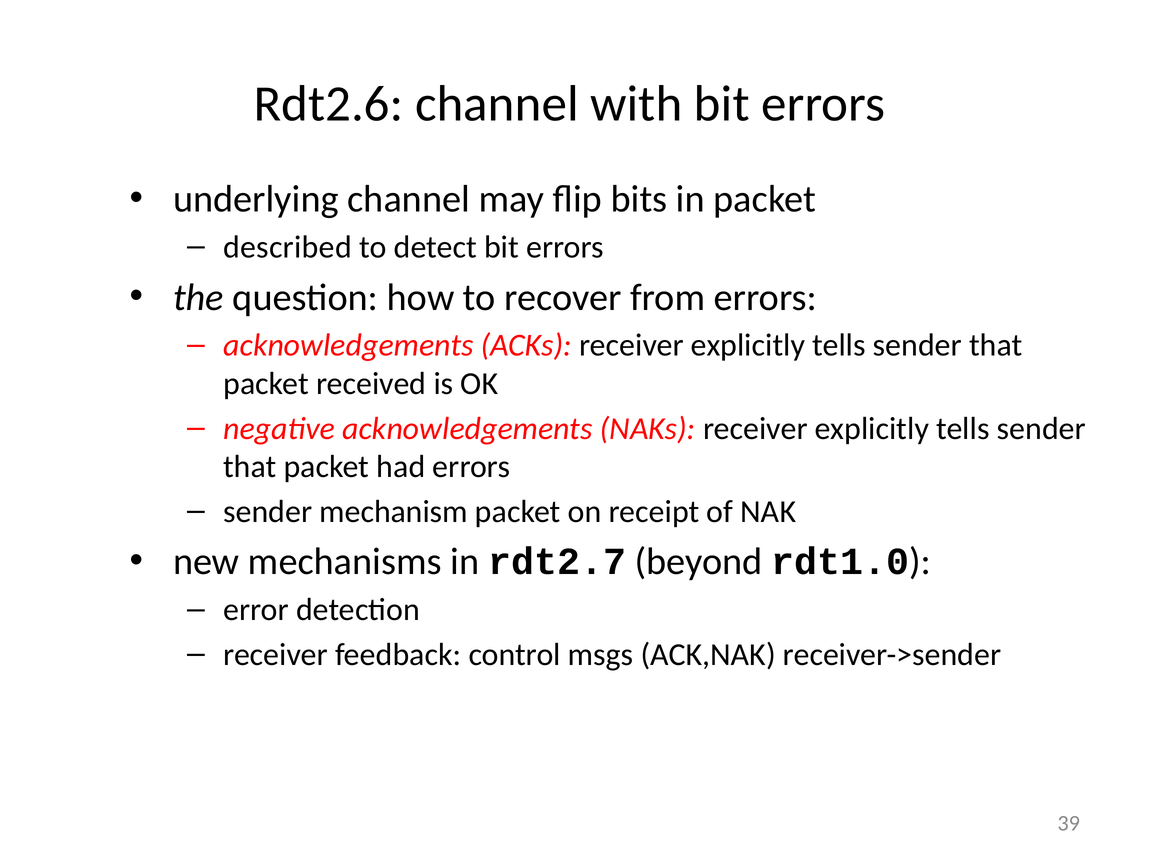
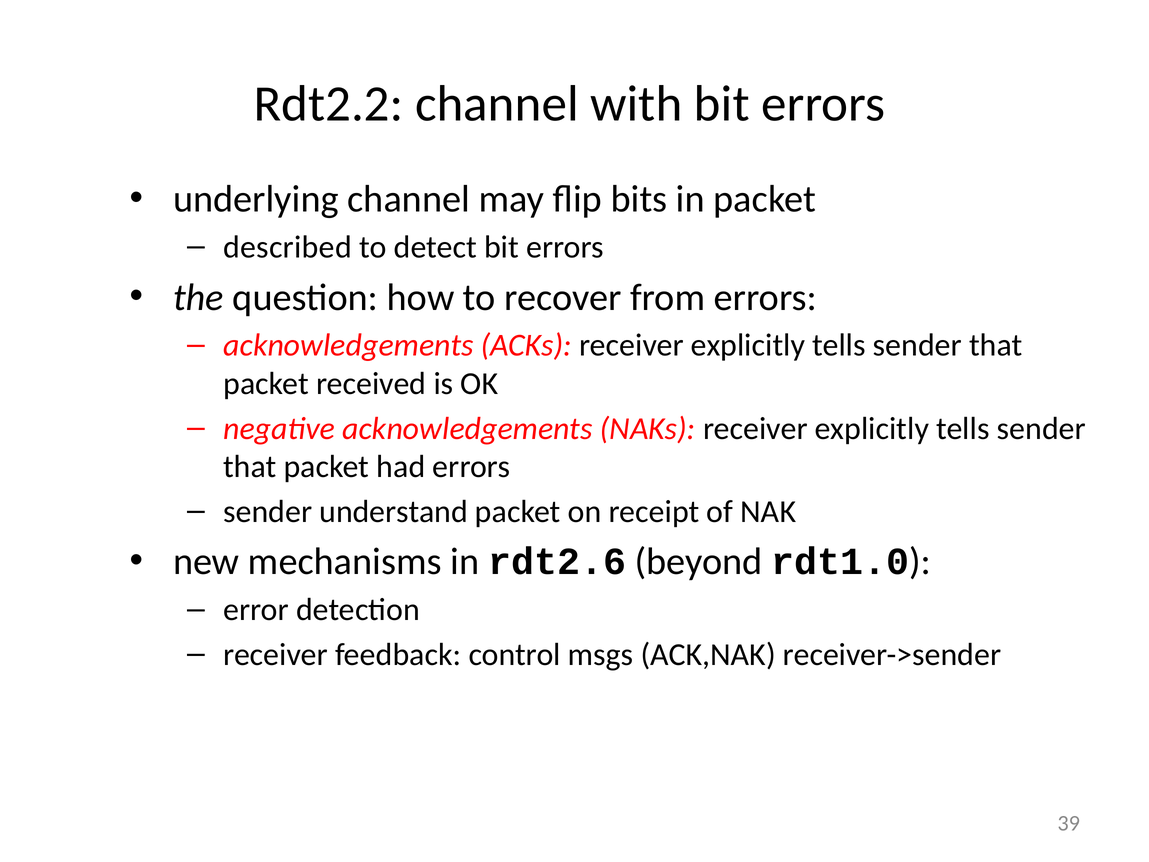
Rdt2.6: Rdt2.6 -> Rdt2.2
mechanism: mechanism -> understand
rdt2.7: rdt2.7 -> rdt2.6
